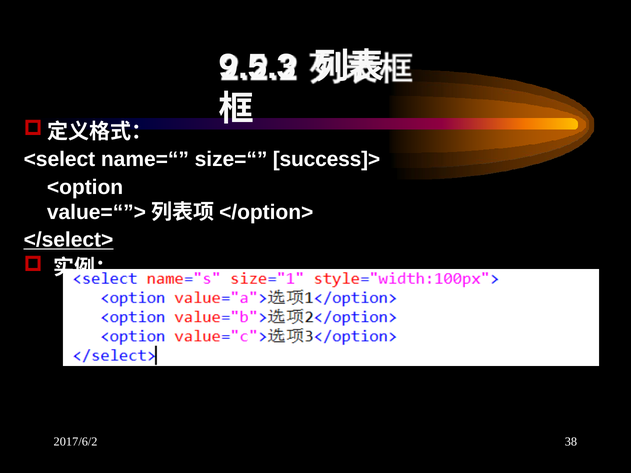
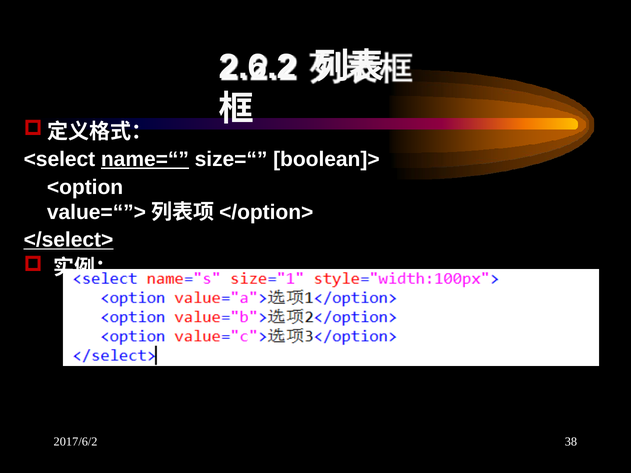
9.5.3: 9.5.3 -> 2.6.2
name=“ underline: none -> present
success]>: success]> -> boolean]>
